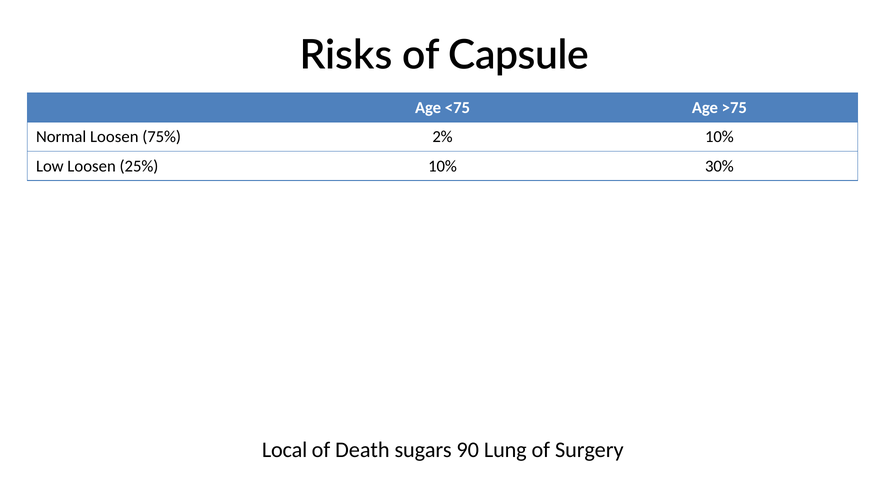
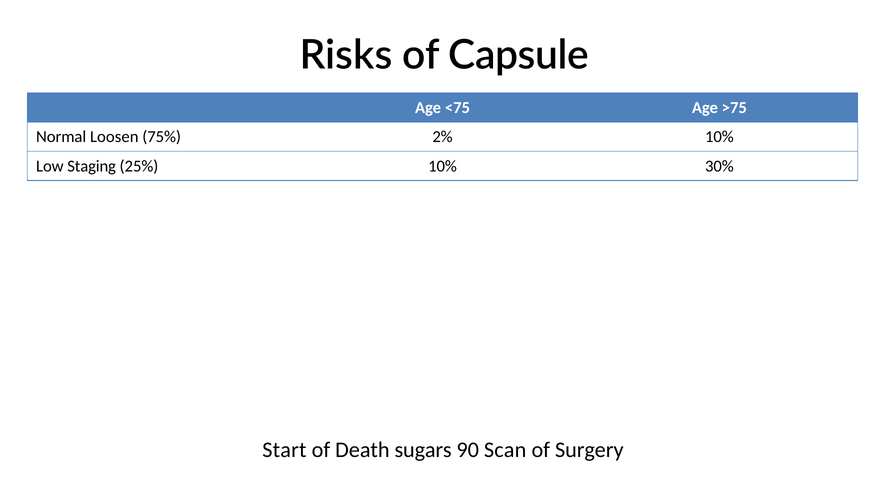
Low Loosen: Loosen -> Staging
Local: Local -> Start
Lung: Lung -> Scan
